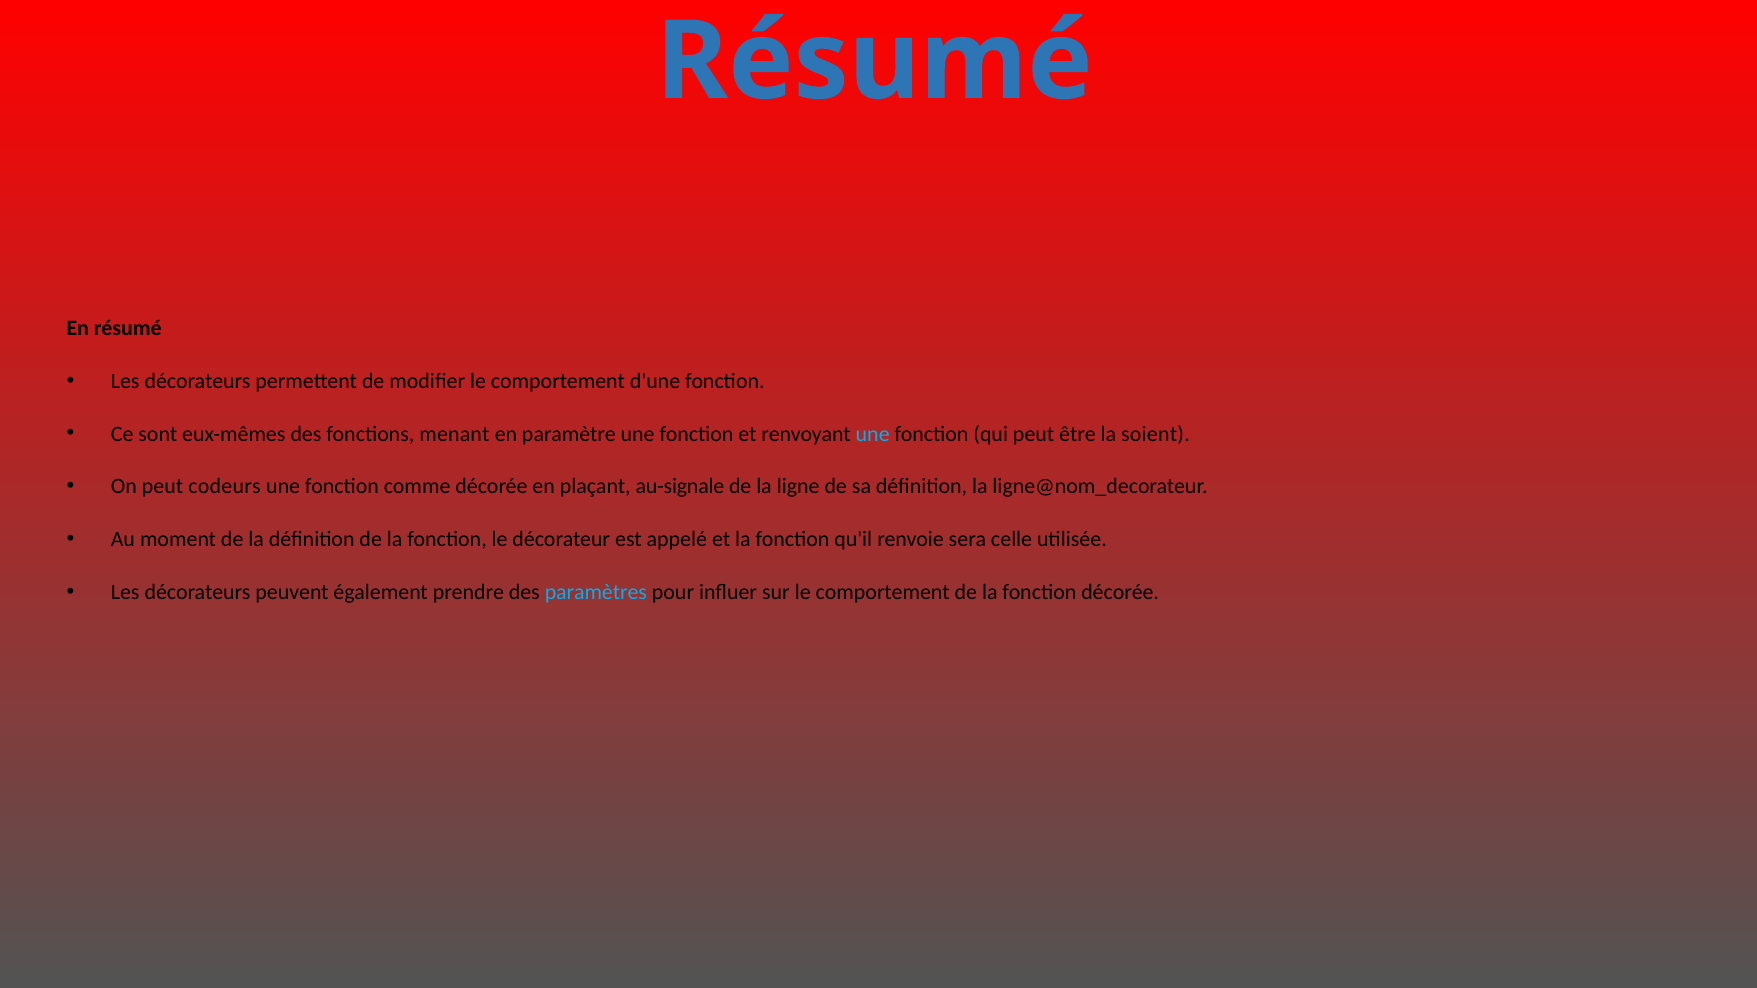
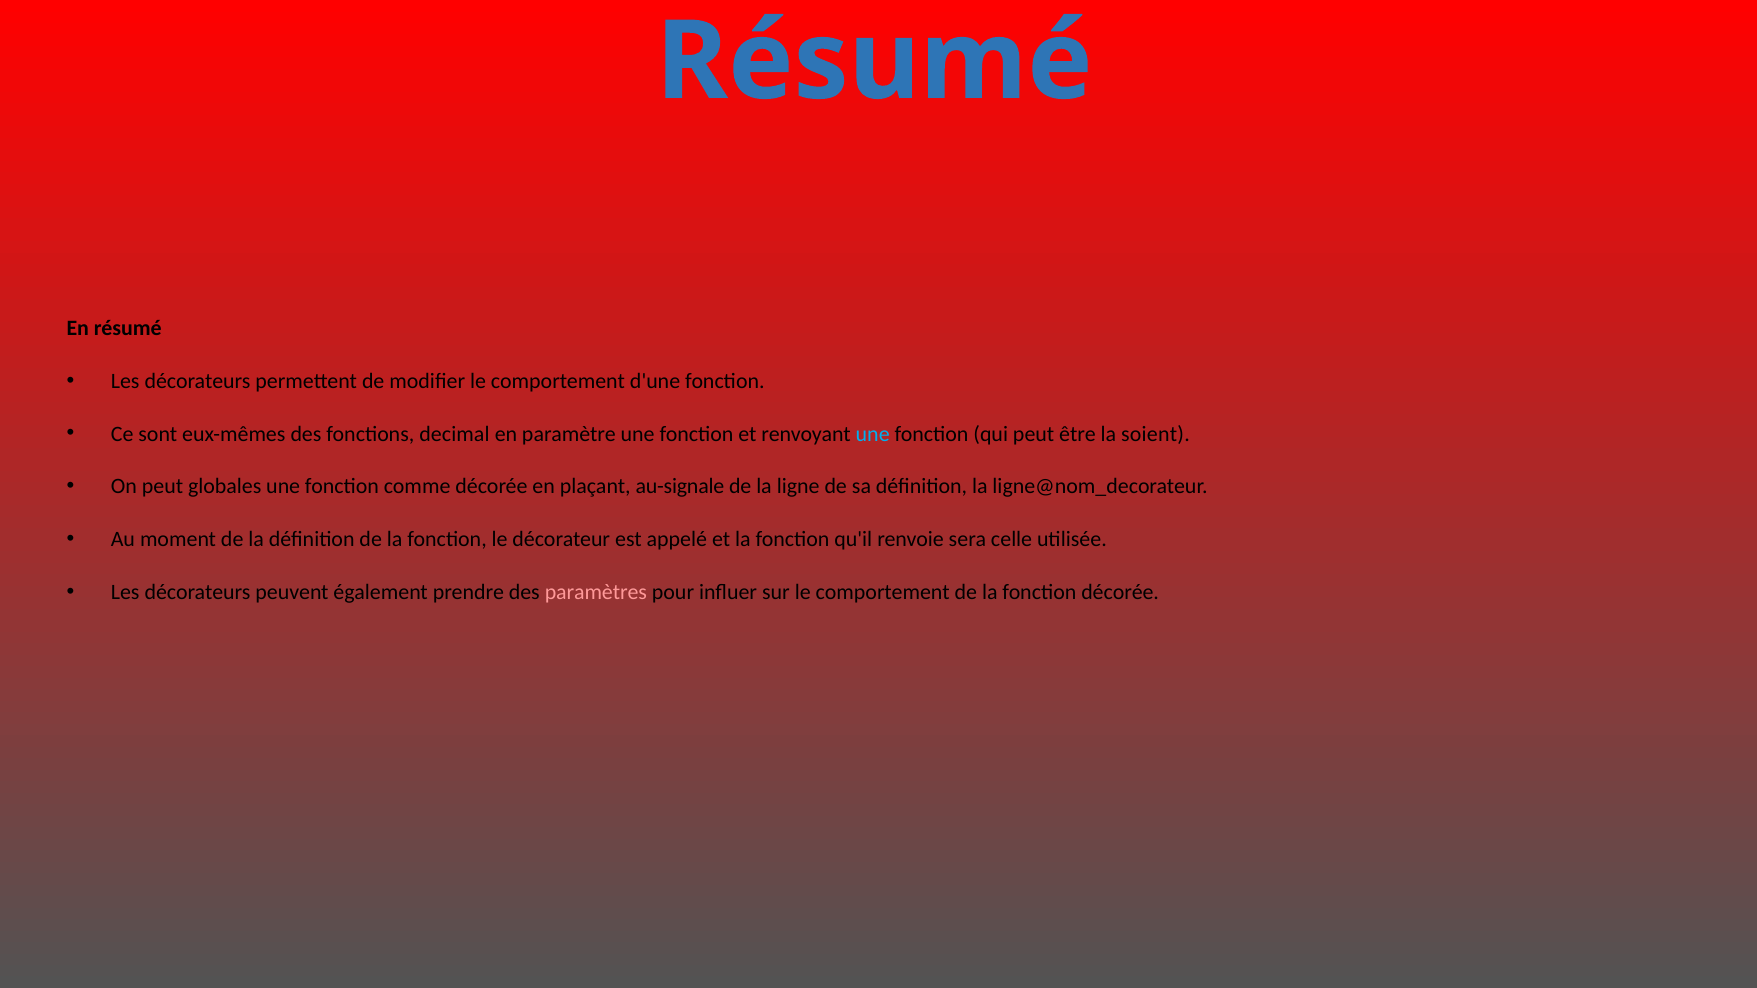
menant: menant -> decimal
codeurs: codeurs -> globales
paramètres colour: light blue -> pink
